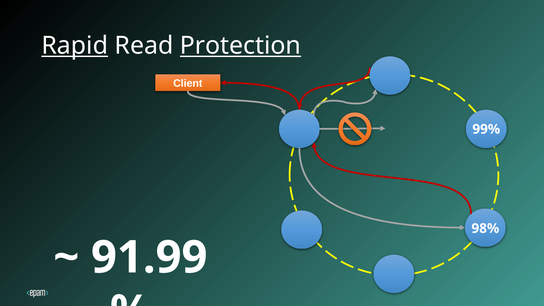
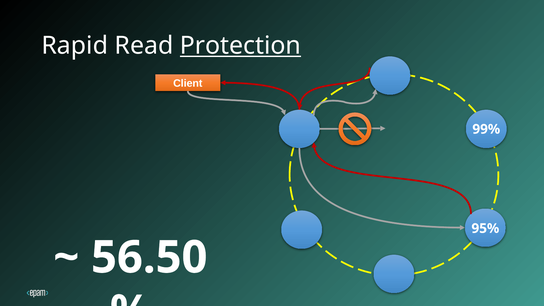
Rapid underline: present -> none
98%: 98% -> 95%
91.99: 91.99 -> 56.50
